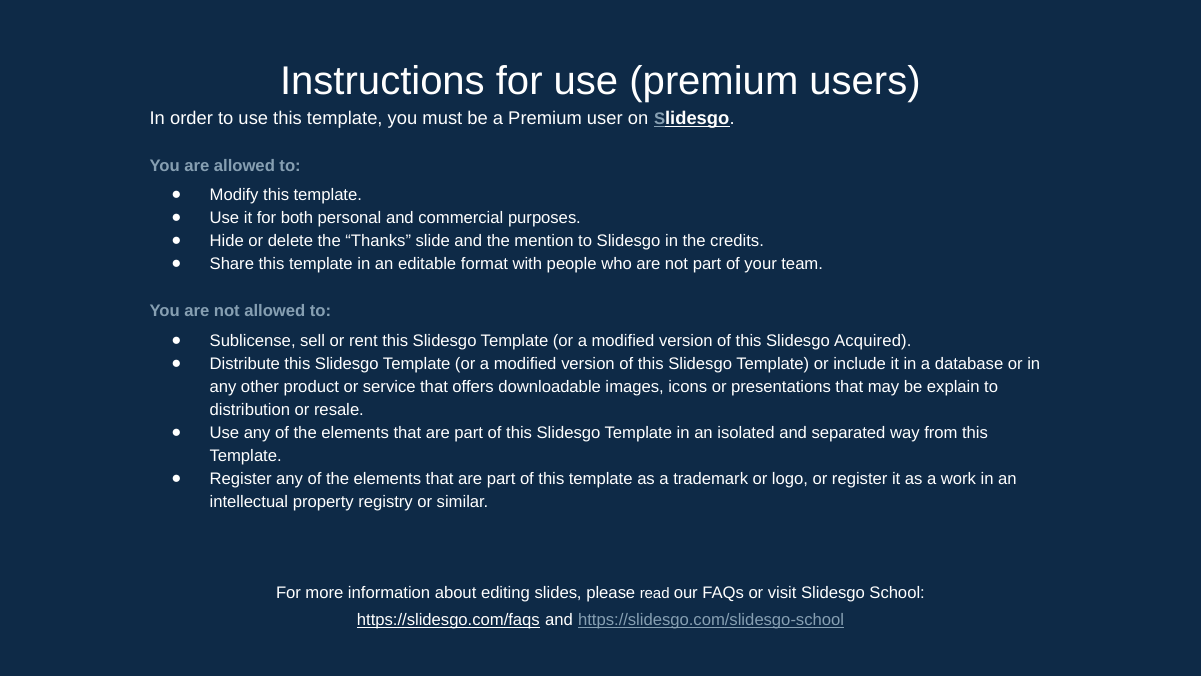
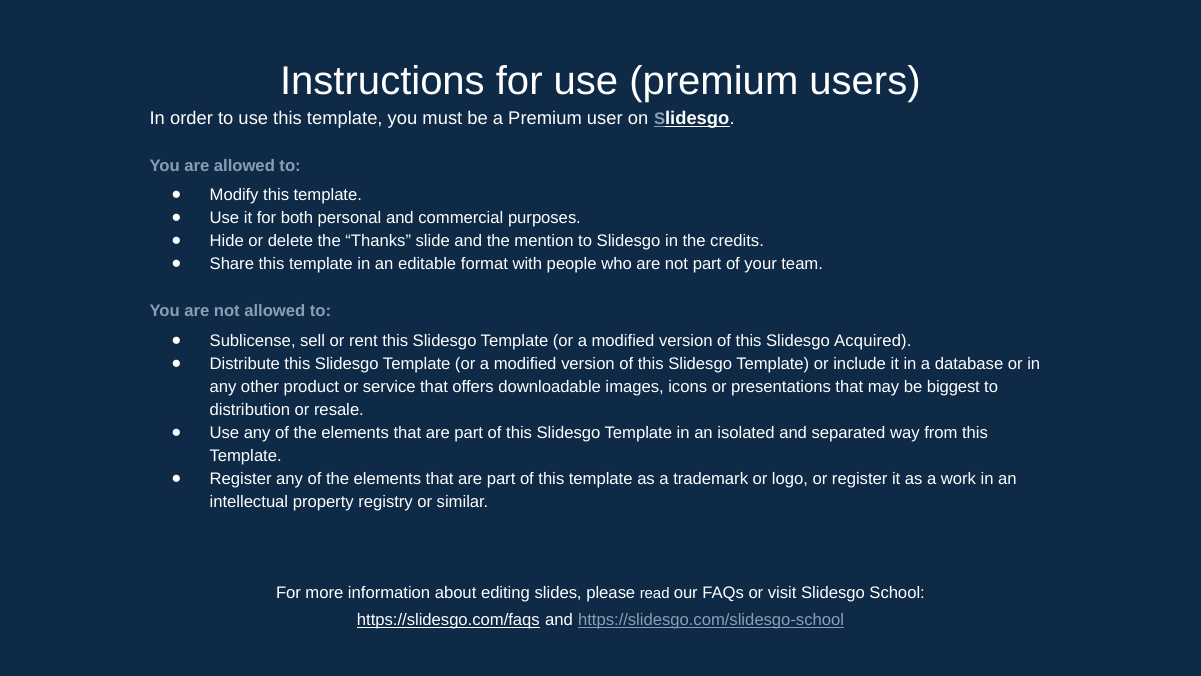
explain: explain -> biggest
